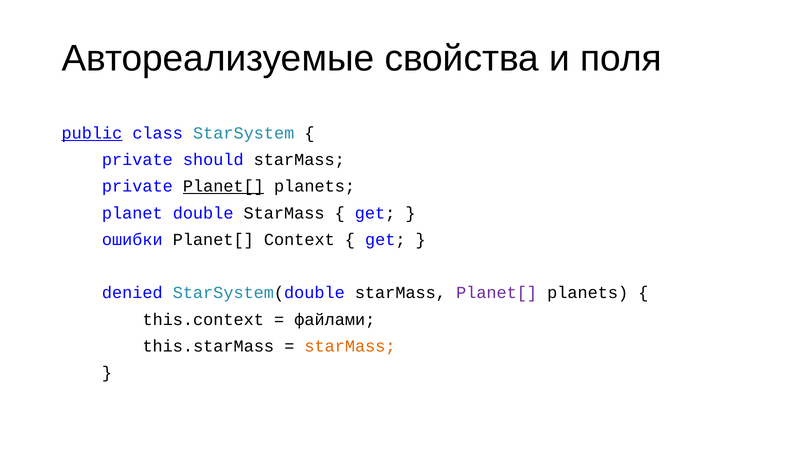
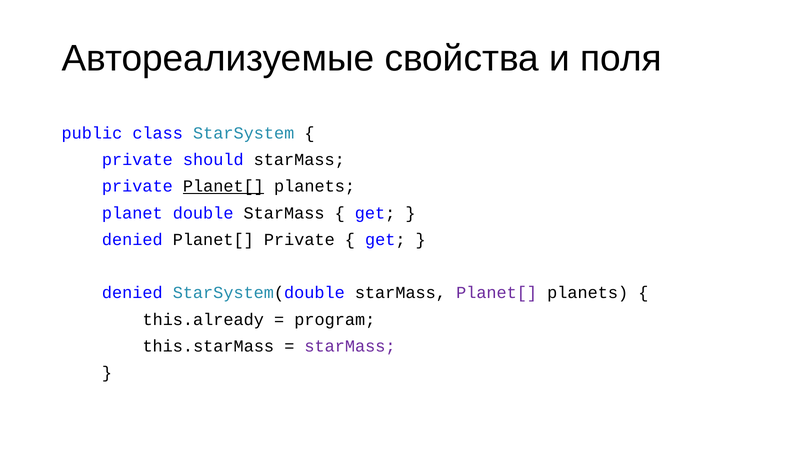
public underline: present -> none
ошибки at (132, 239): ошибки -> denied
Planet[ Context: Context -> Private
this.context: this.context -> this.already
файлами: файлами -> program
starMass at (350, 346) colour: orange -> purple
